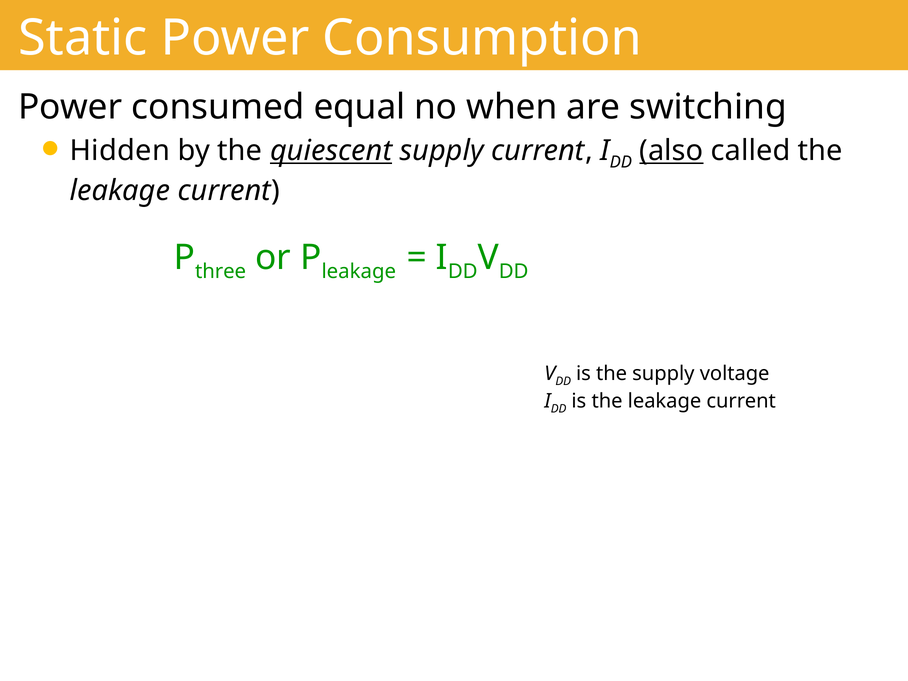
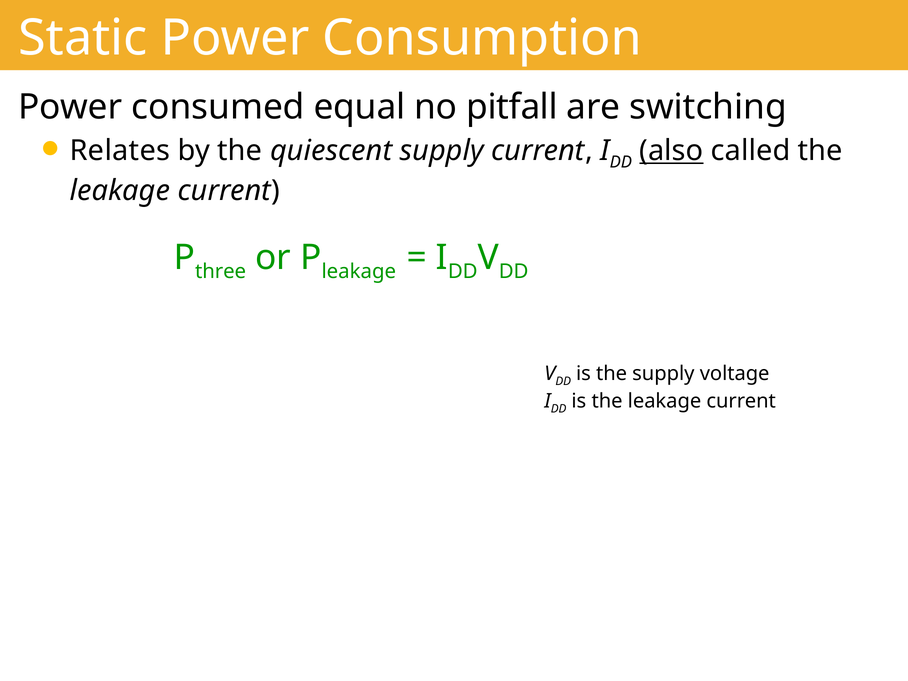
when: when -> pitfall
Hidden: Hidden -> Relates
quiescent underline: present -> none
